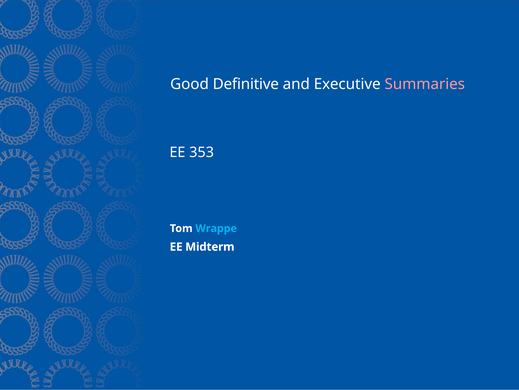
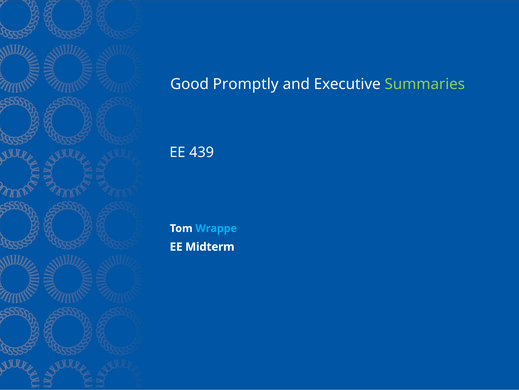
Definitive: Definitive -> Promptly
Summaries colour: pink -> light green
353: 353 -> 439
